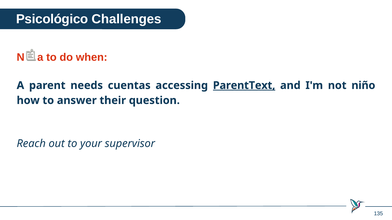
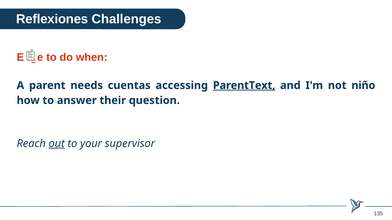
Psicológico: Psicológico -> Reflexiones
Nada: Nada -> Elige
out underline: none -> present
